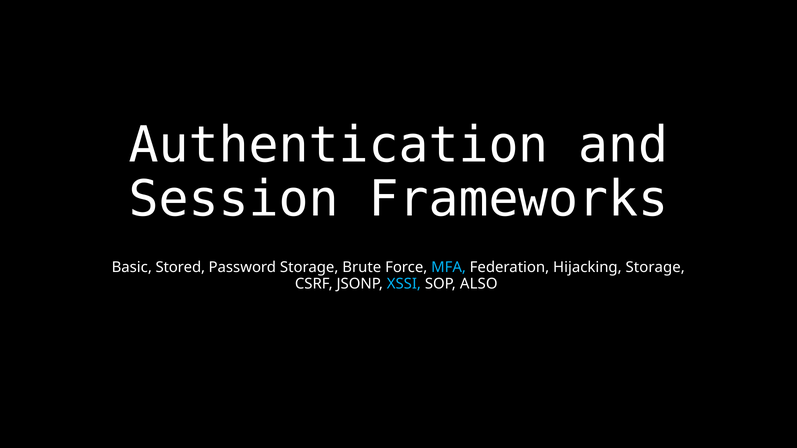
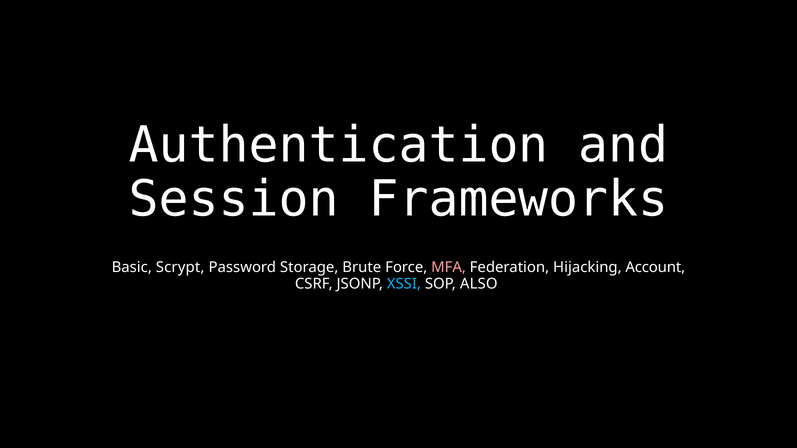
Stored: Stored -> Scrypt
MFA colour: light blue -> pink
Hijacking Storage: Storage -> Account
